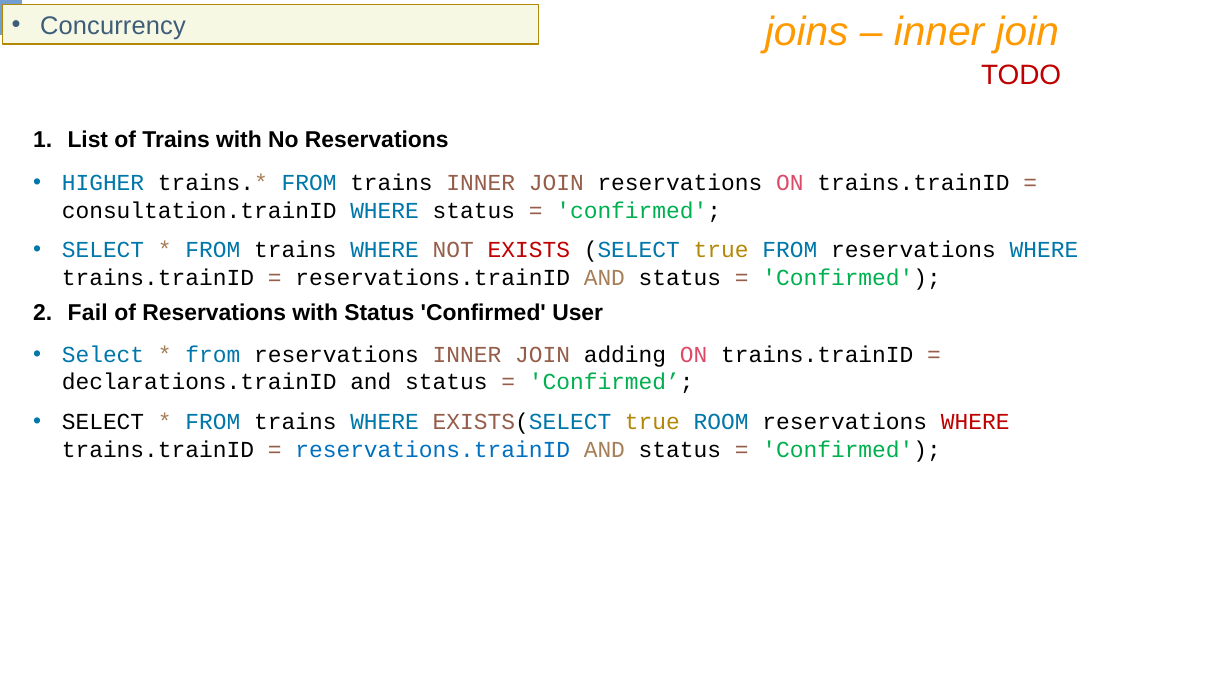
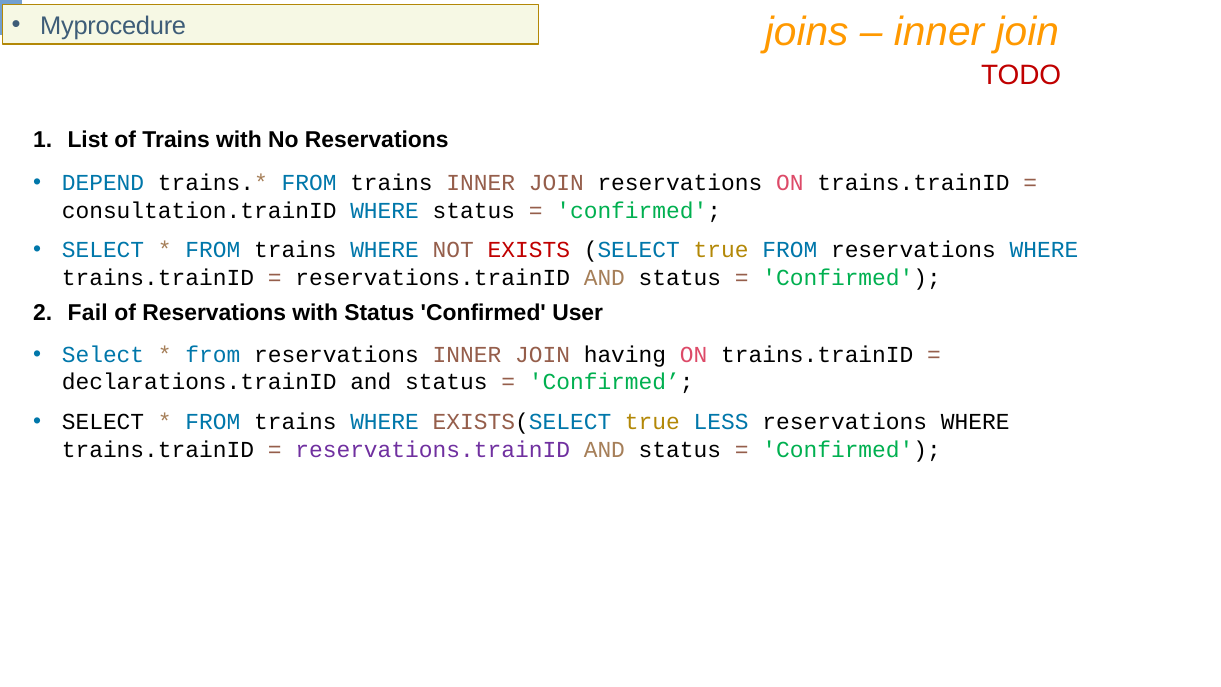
Concurrency: Concurrency -> Myprocedure
HIGHER: HIGHER -> DEPEND
adding: adding -> having
ROOM: ROOM -> LESS
WHERE at (975, 422) colour: red -> black
reservations.trainID at (433, 449) colour: blue -> purple
